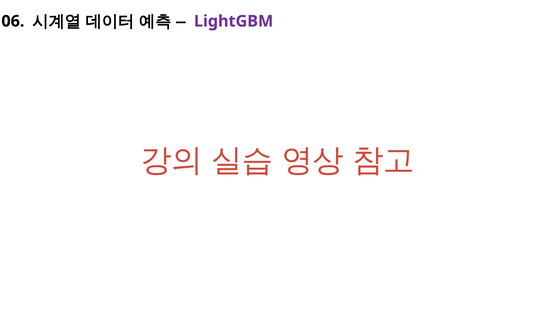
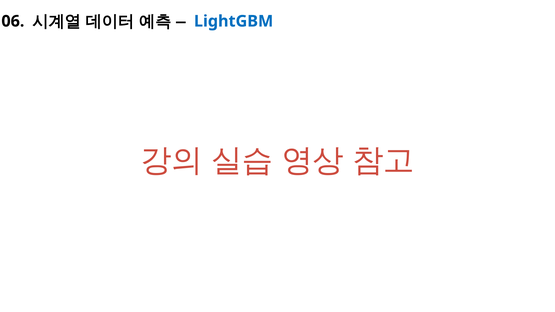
LightGBM colour: purple -> blue
